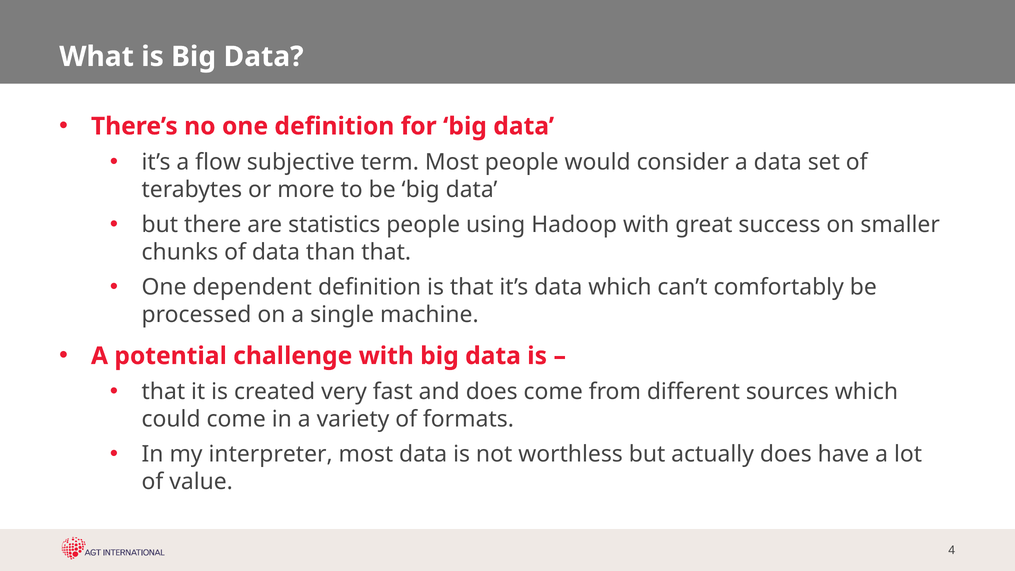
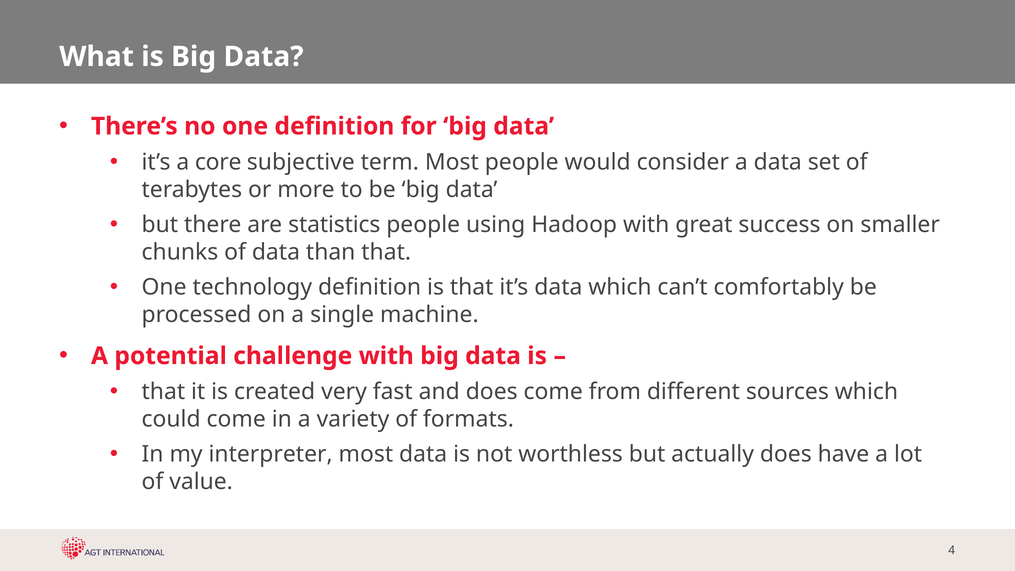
flow: flow -> core
dependent: dependent -> technology
